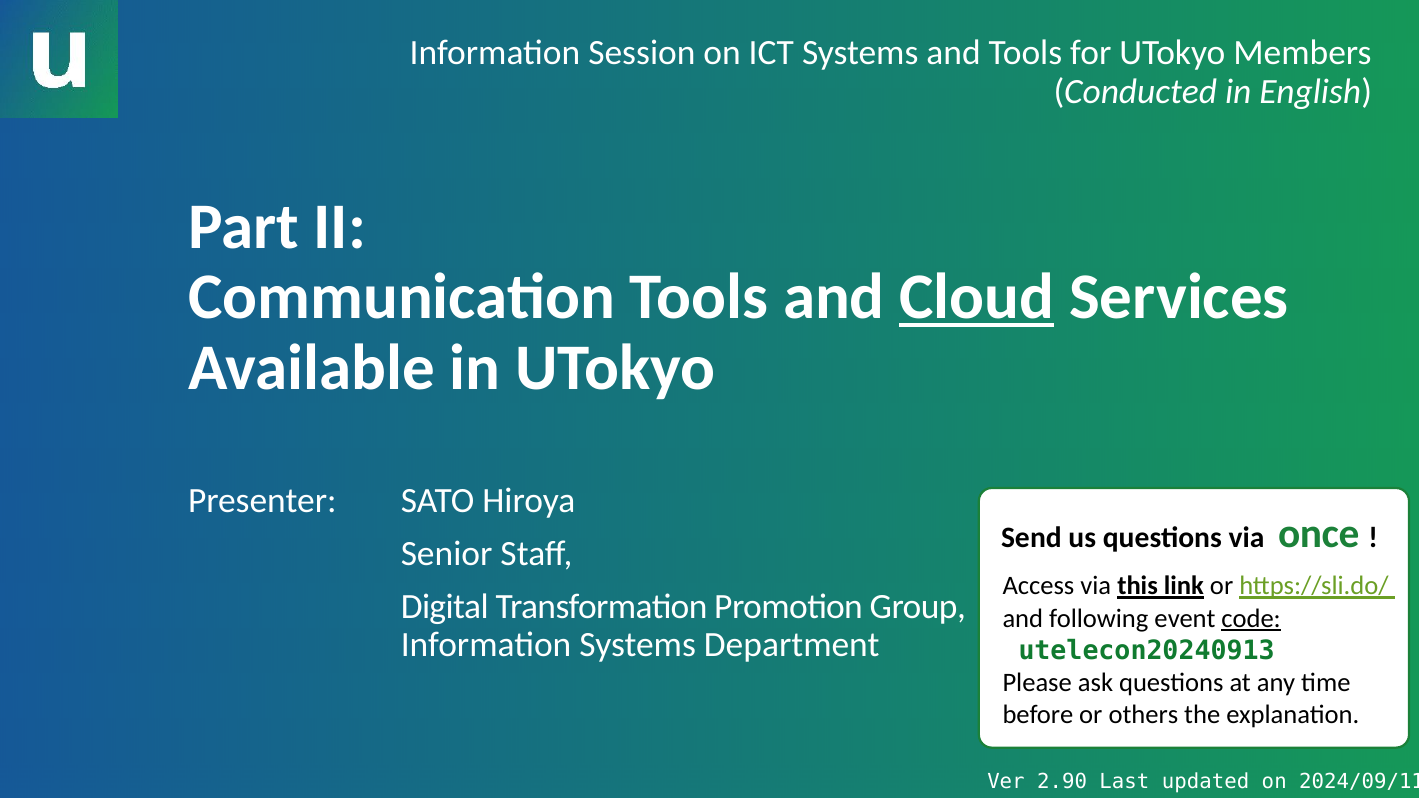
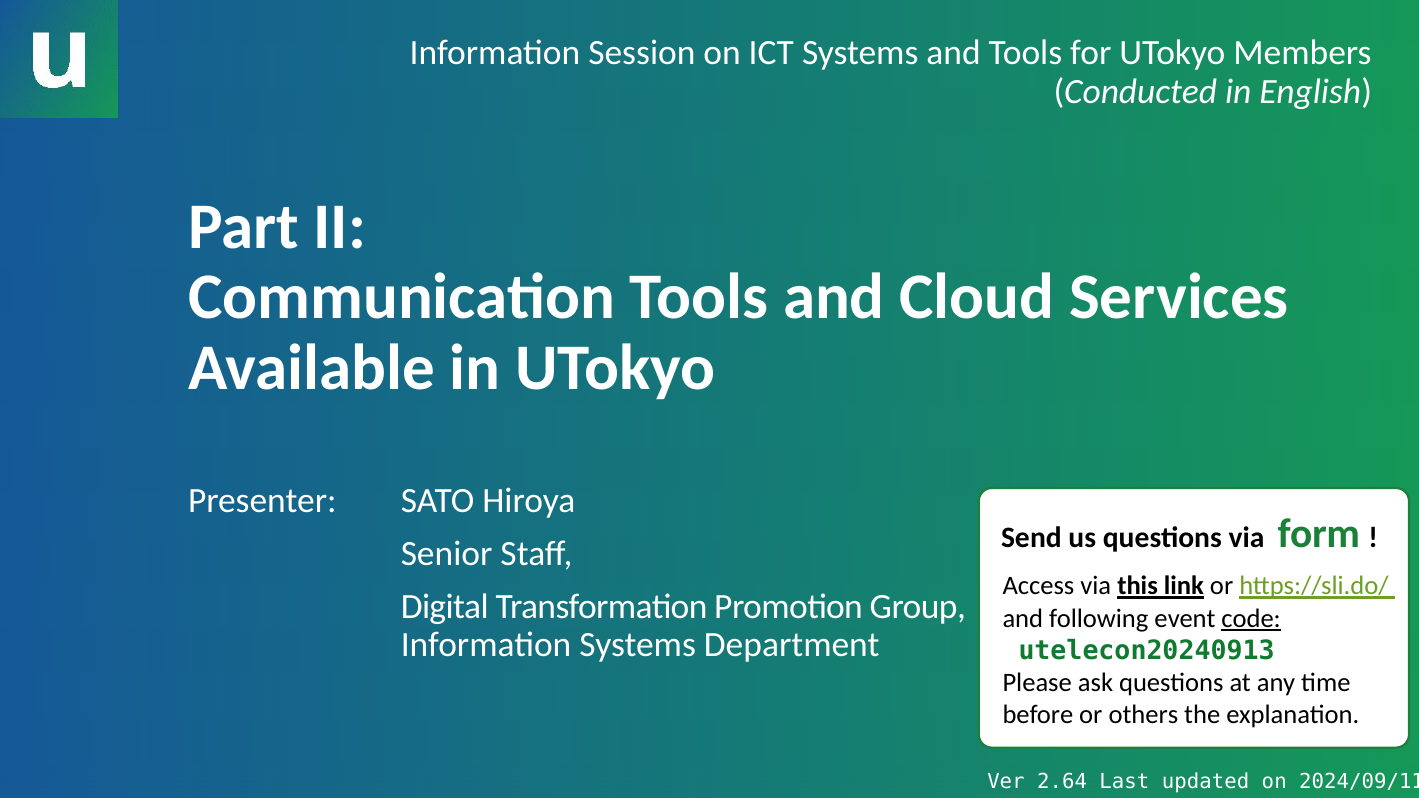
Cloud underline: present -> none
once: once -> form
2.90: 2.90 -> 2.64
